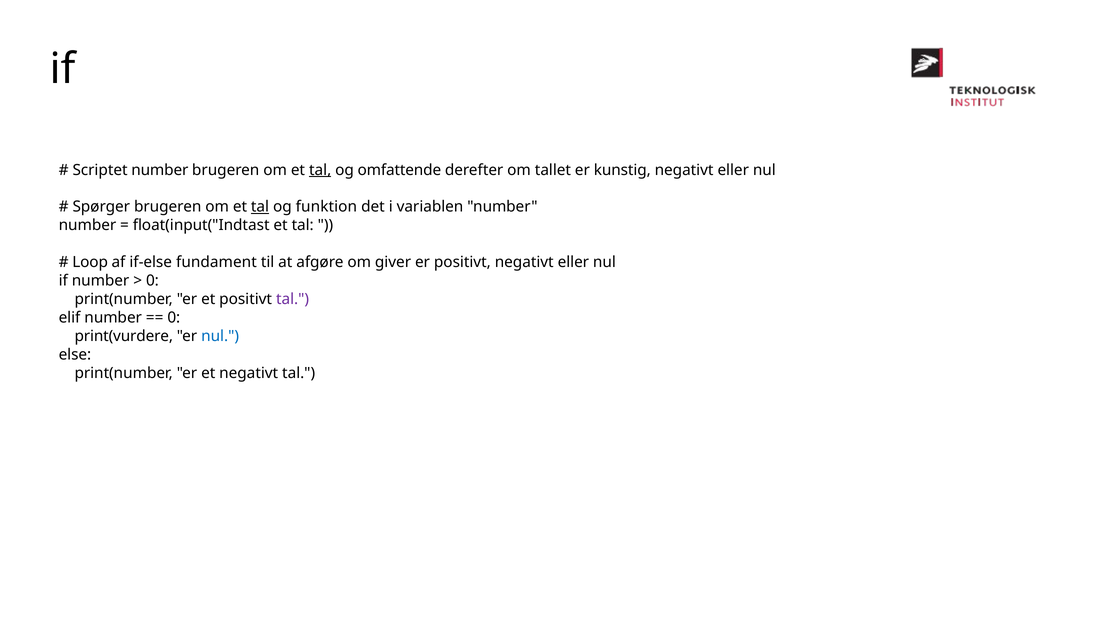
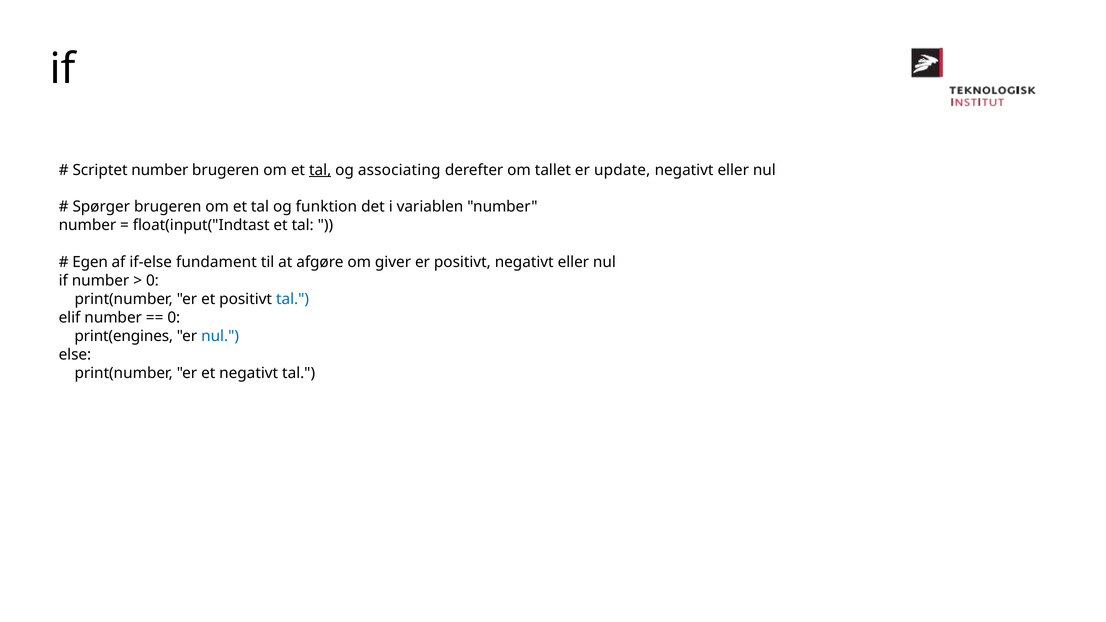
omfattende: omfattende -> associating
kunstig: kunstig -> update
tal at (260, 207) underline: present -> none
Loop: Loop -> Egen
tal at (293, 299) colour: purple -> blue
print(vurdere: print(vurdere -> print(engines
